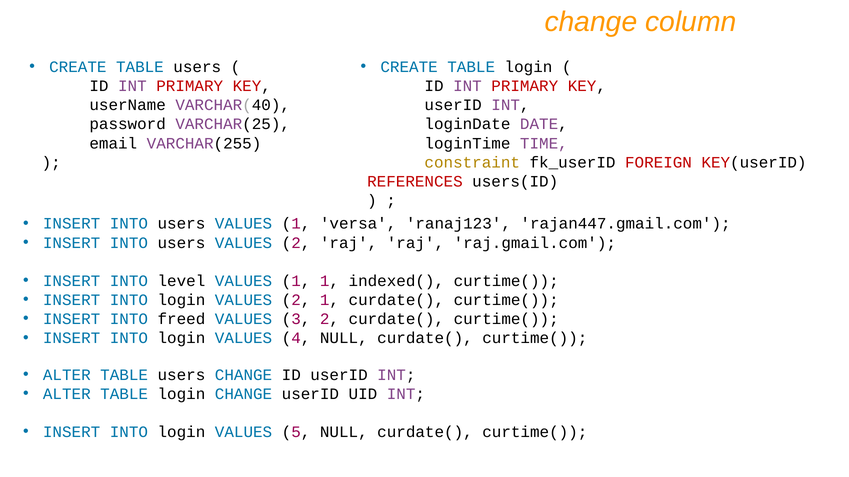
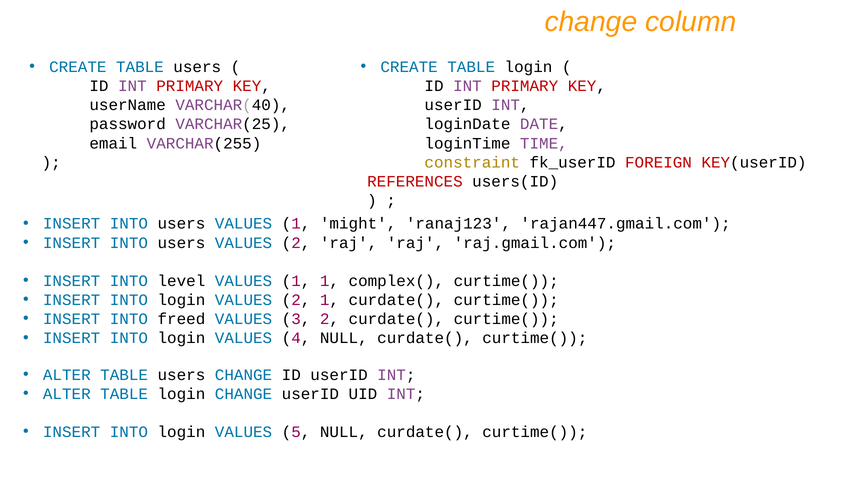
versa: versa -> might
indexed(: indexed( -> complex(
